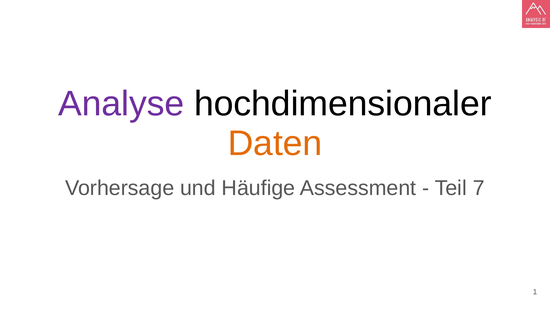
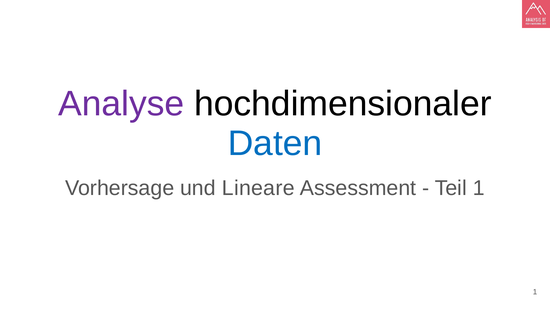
Daten colour: orange -> blue
Häufige: Häufige -> Lineare
Teil 7: 7 -> 1
